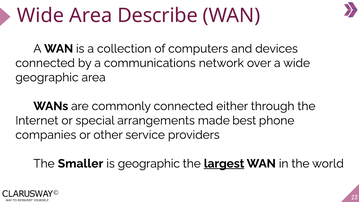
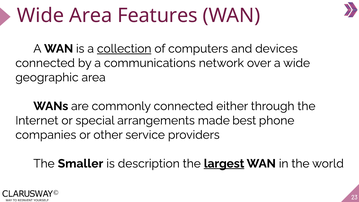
Describe: Describe -> Features
collection underline: none -> present
is geographic: geographic -> description
